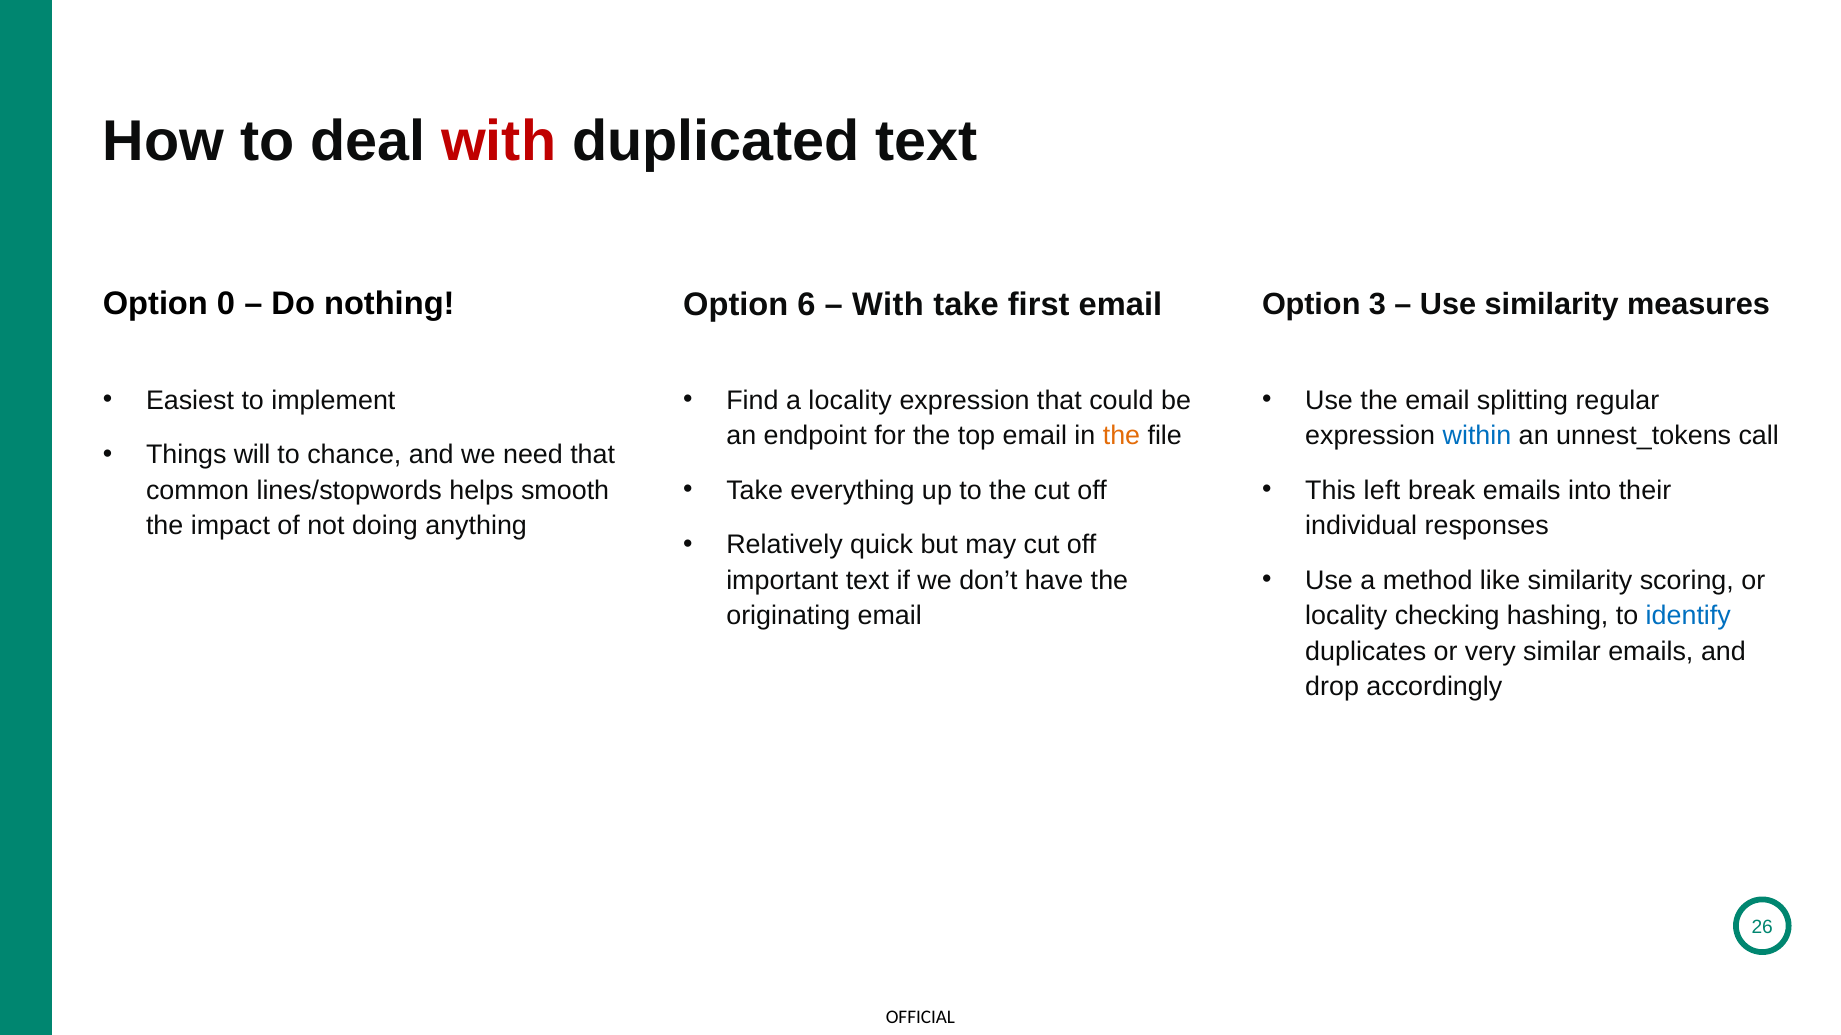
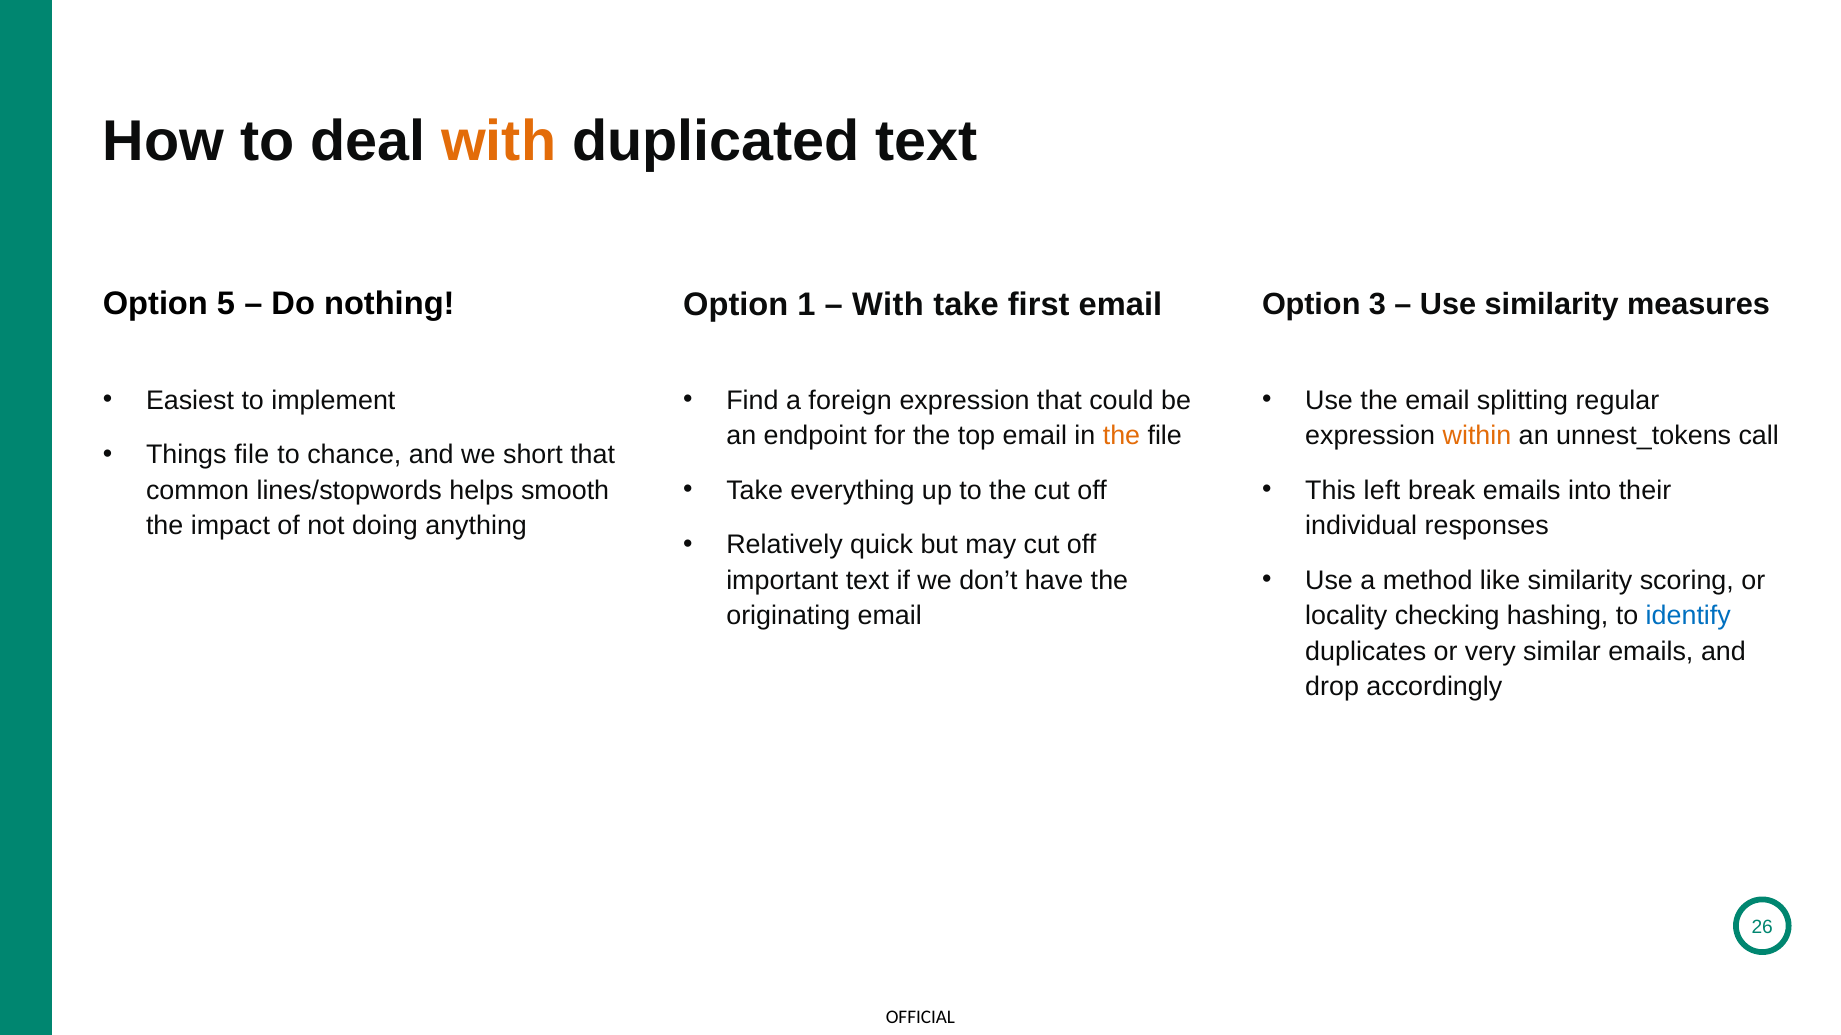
with at (499, 142) colour: red -> orange
0: 0 -> 5
6: 6 -> 1
a locality: locality -> foreign
within colour: blue -> orange
Things will: will -> file
need: need -> short
